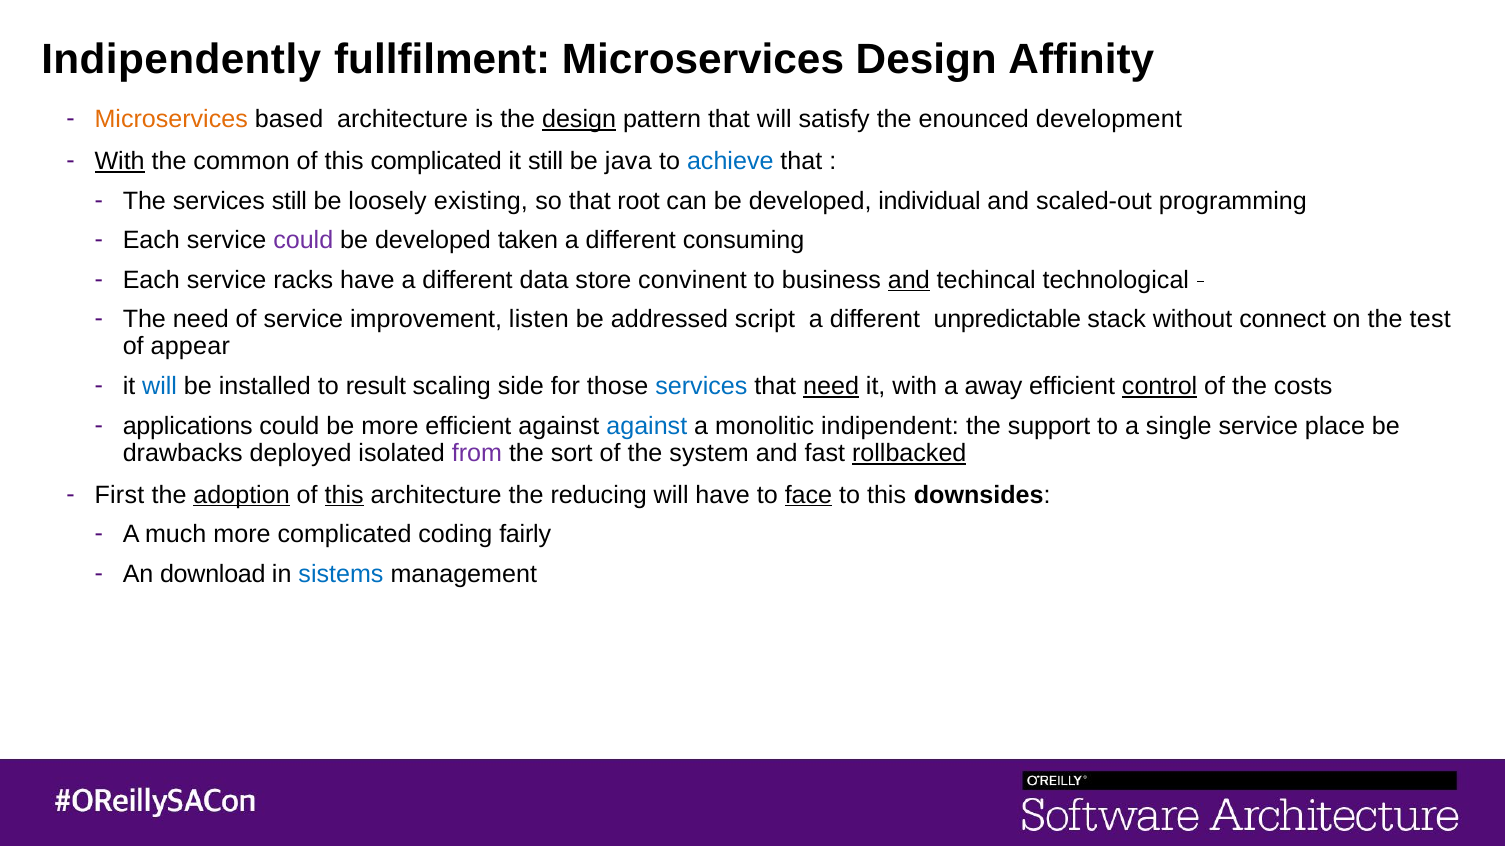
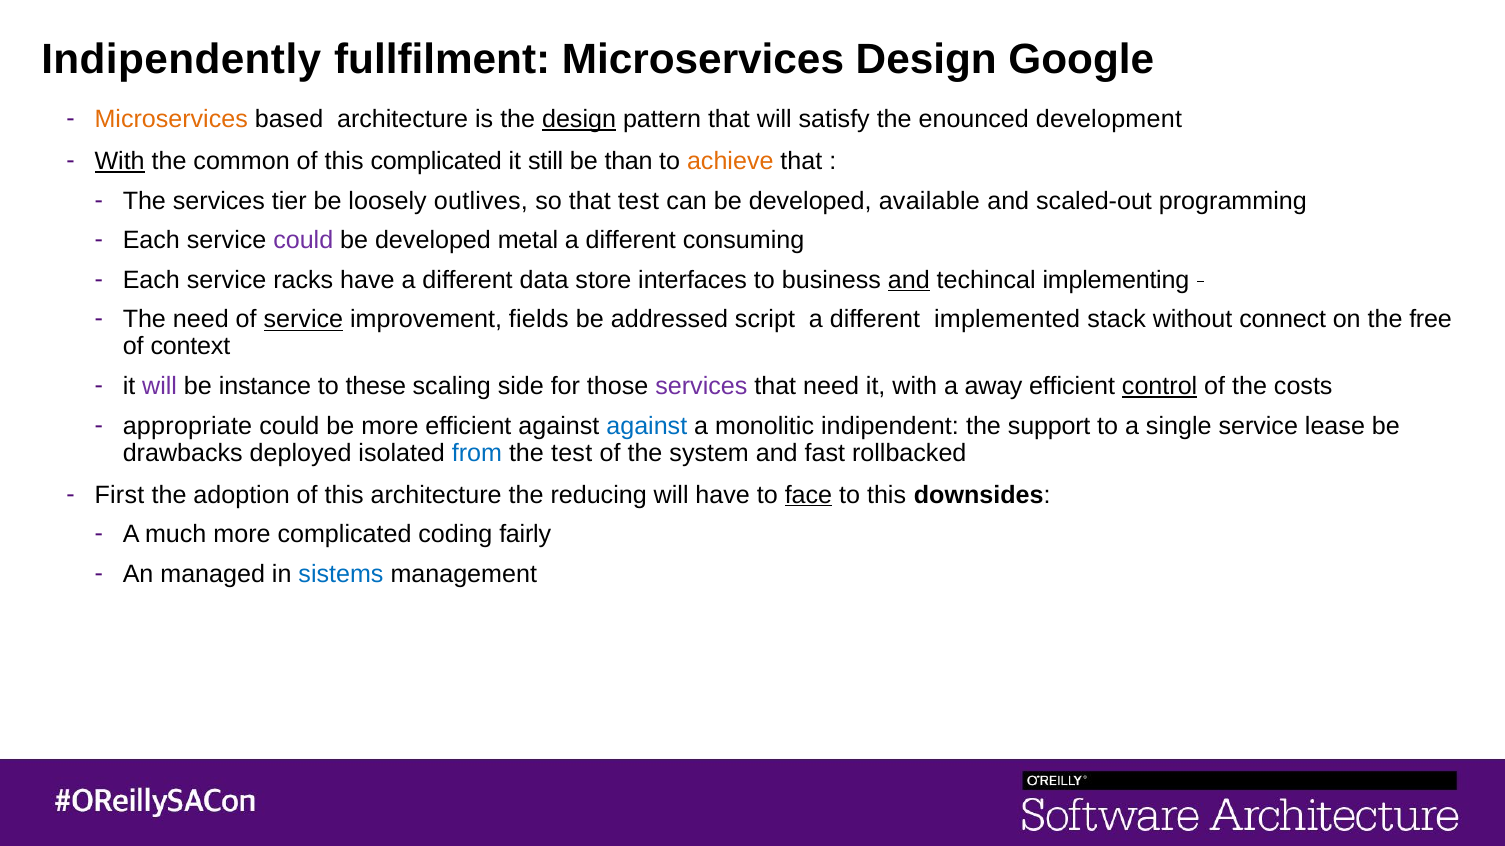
Affinity: Affinity -> Google
java: java -> than
achieve colour: blue -> orange
services still: still -> tier
existing: existing -> outlives
that root: root -> test
individual: individual -> available
taken: taken -> metal
convinent: convinent -> interfaces
technological: technological -> implementing
service at (303, 320) underline: none -> present
listen: listen -> fields
unpredictable: unpredictable -> implemented
test: test -> free
appear: appear -> context
will at (160, 387) colour: blue -> purple
installed: installed -> instance
result: result -> these
services at (701, 387) colour: blue -> purple
need at (831, 387) underline: present -> none
applications: applications -> appropriate
place: place -> lease
from colour: purple -> blue
the sort: sort -> test
rollbacked underline: present -> none
adoption underline: present -> none
this at (344, 495) underline: present -> none
download: download -> managed
